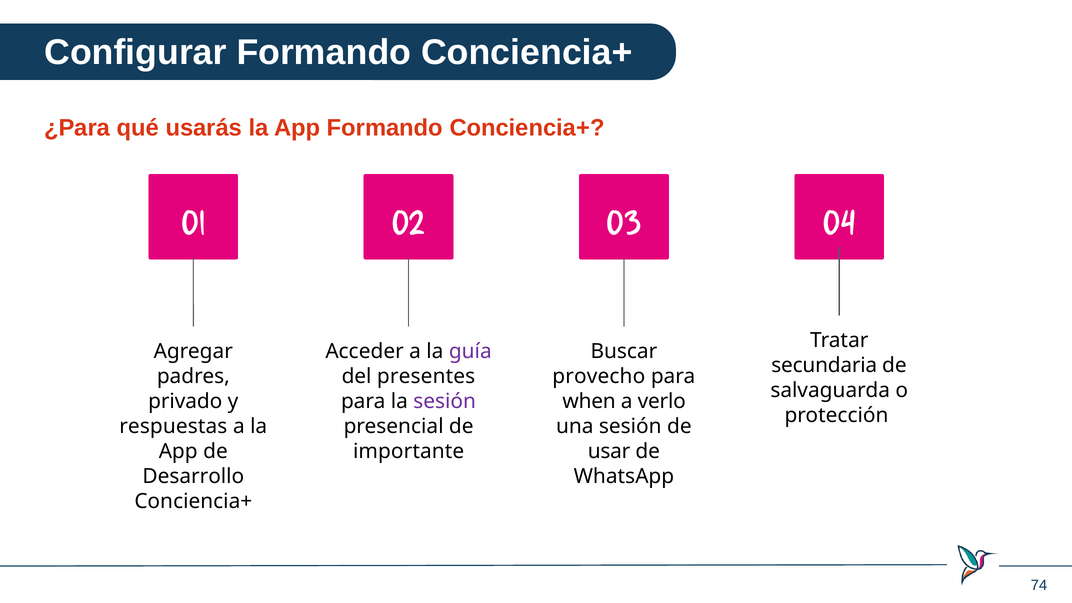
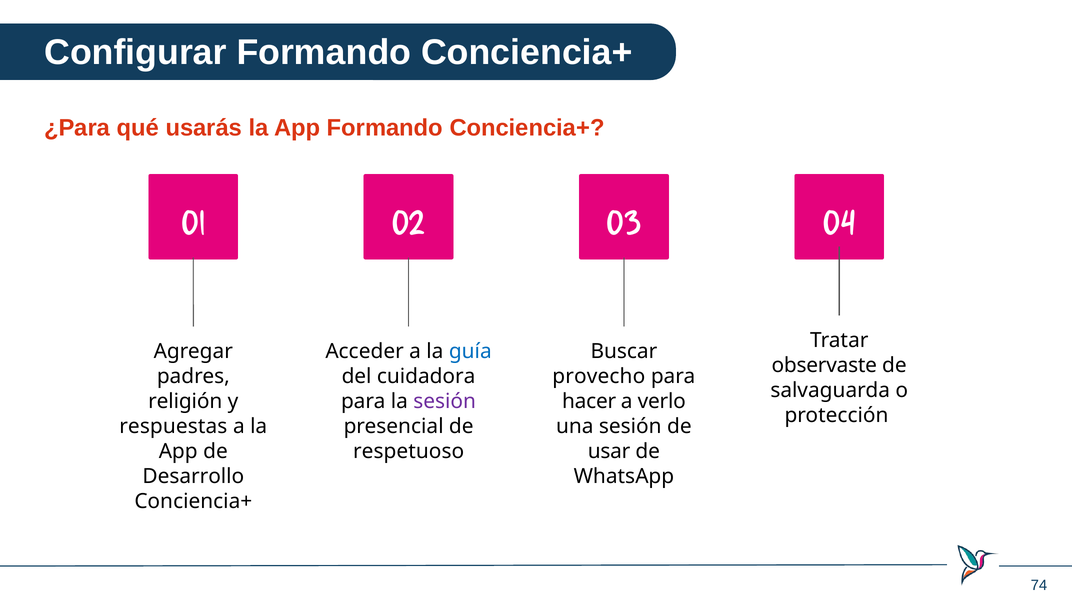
guía colour: purple -> blue
secundaria: secundaria -> observaste
presentes: presentes -> cuidadora
privado: privado -> religión
when: when -> hacer
importante: importante -> respetuoso
